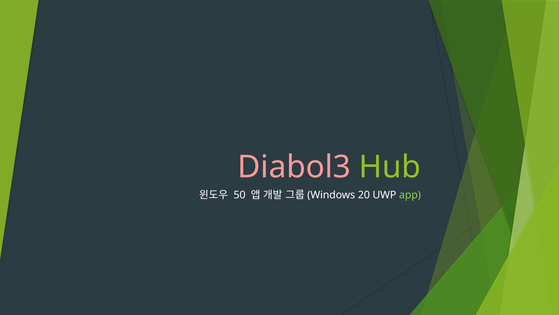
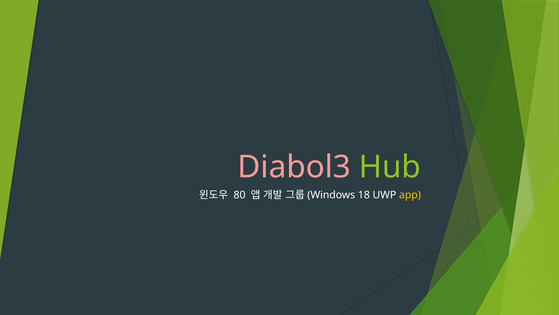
50: 50 -> 80
20: 20 -> 18
app colour: light green -> yellow
